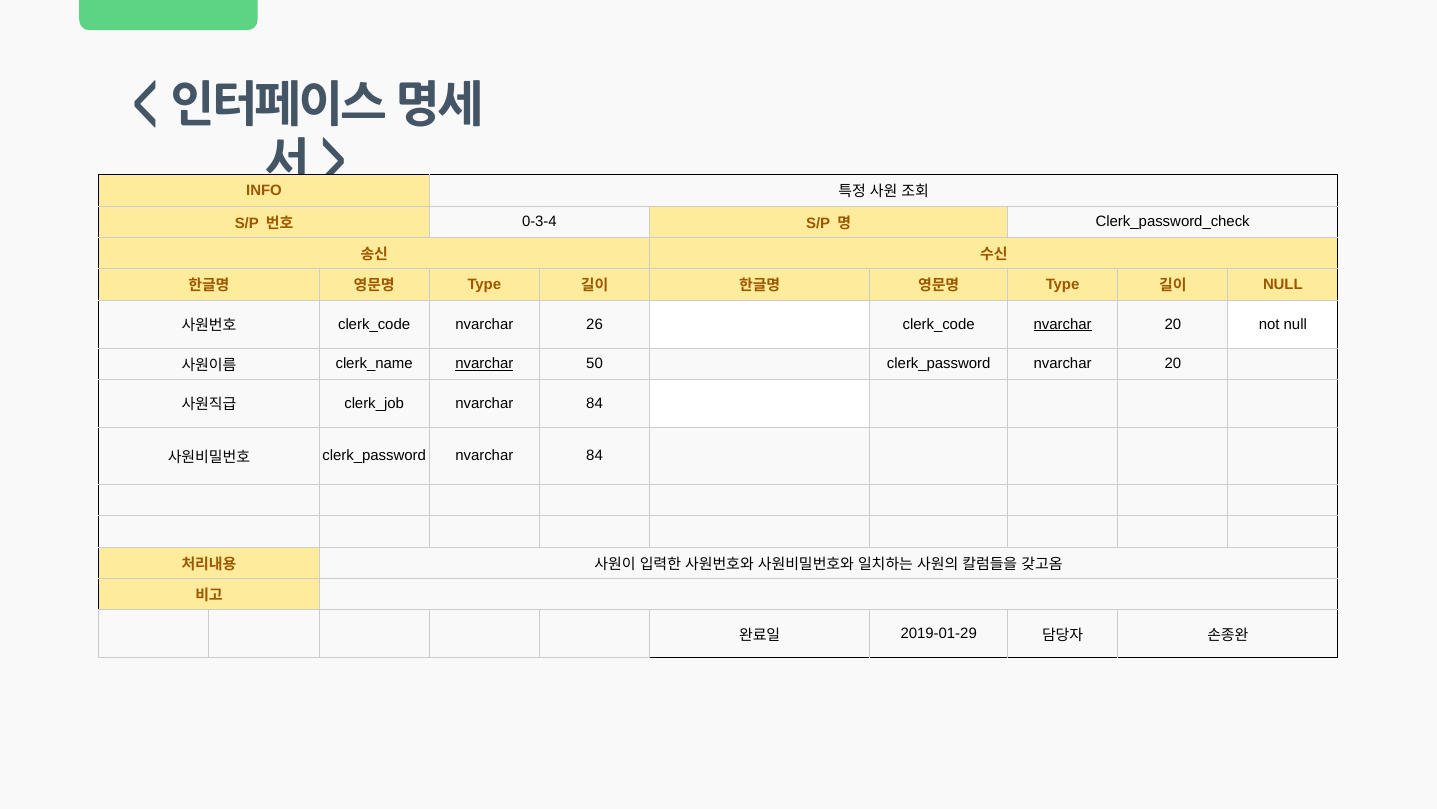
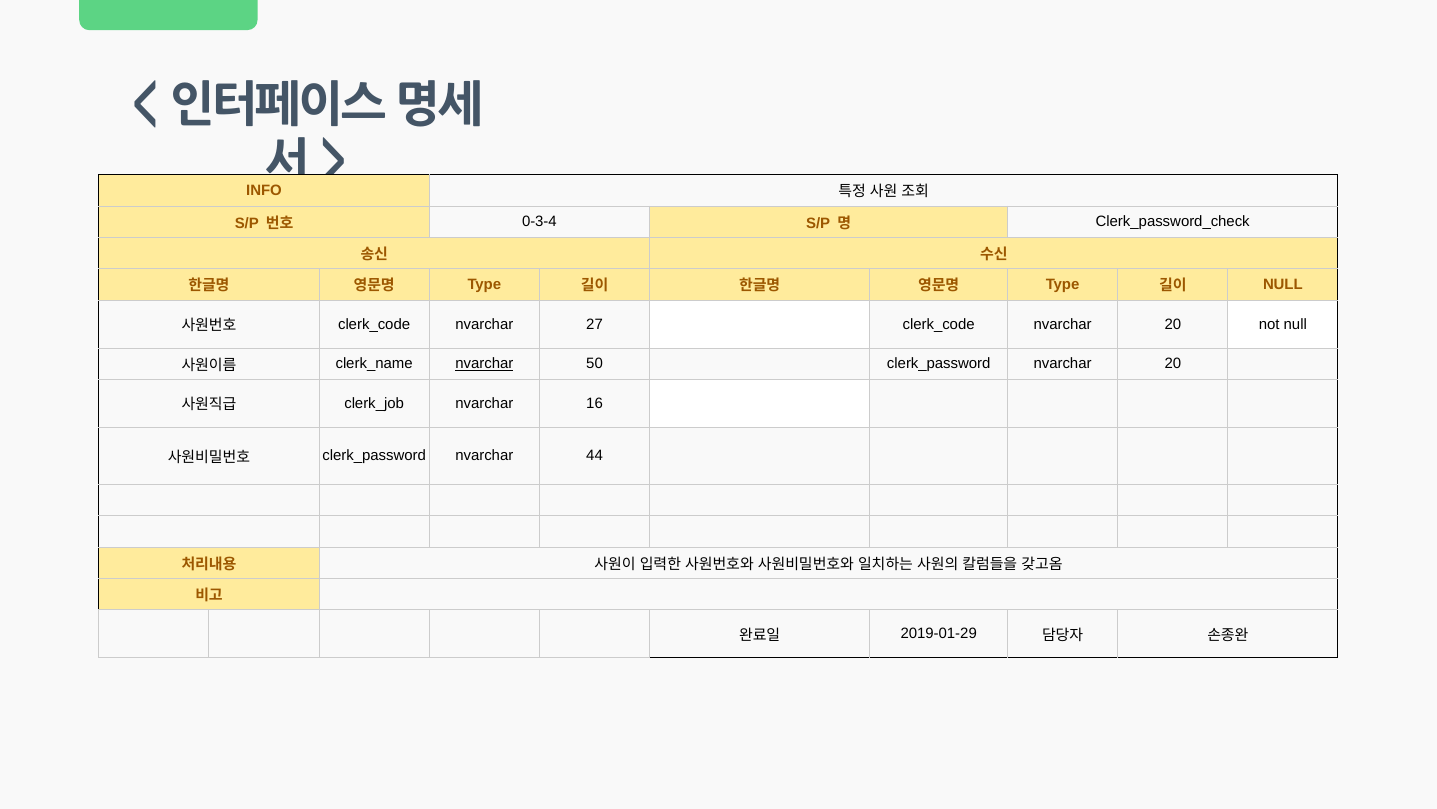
26: 26 -> 27
nvarchar at (1063, 324) underline: present -> none
84 at (595, 403): 84 -> 16
84 at (595, 456): 84 -> 44
